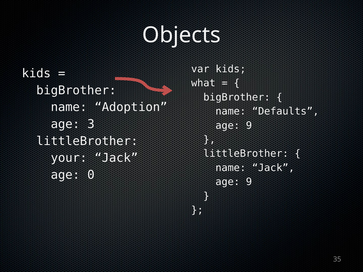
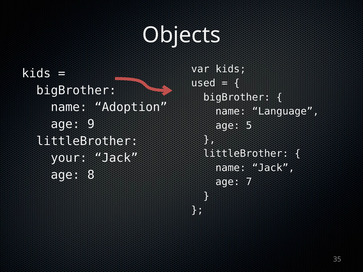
what: what -> used
Defaults: Defaults -> Language
3: 3 -> 9
9 at (249, 126): 9 -> 5
0: 0 -> 8
9 at (249, 182): 9 -> 7
